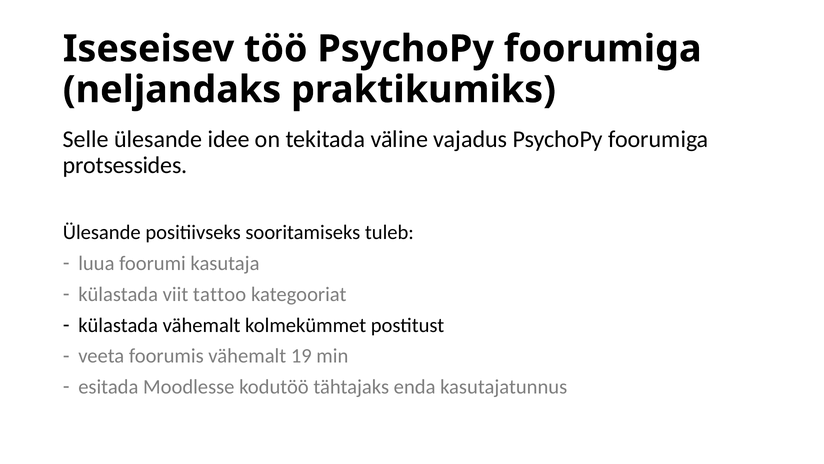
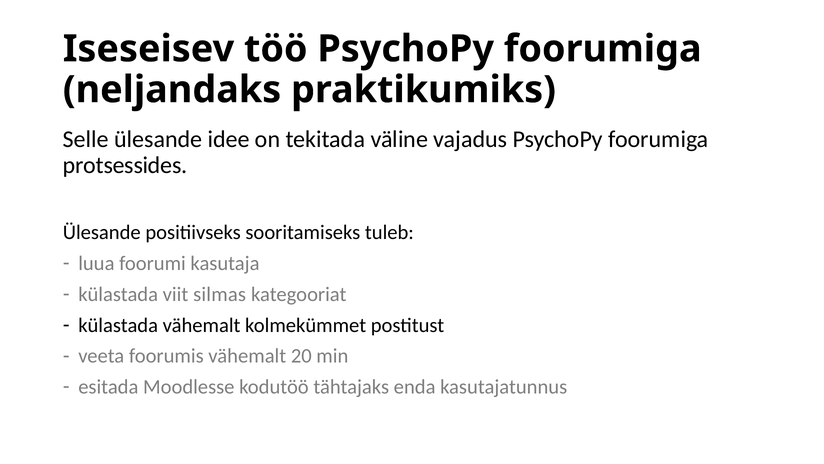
tattoo: tattoo -> silmas
19: 19 -> 20
